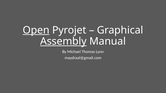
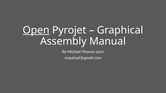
Assembly underline: present -> none
